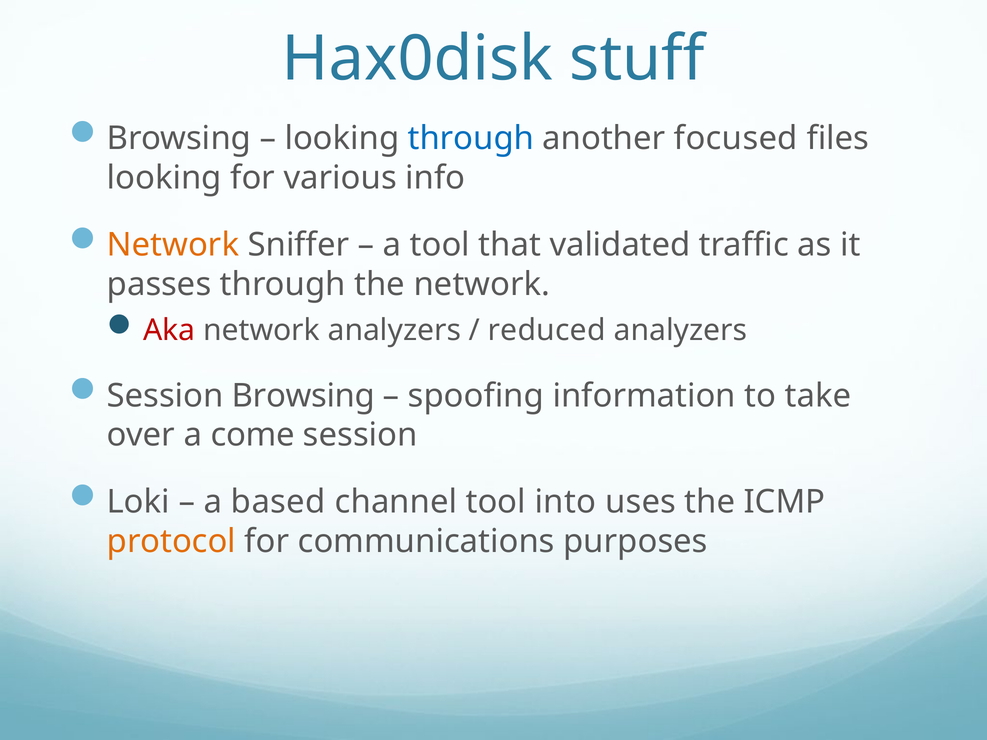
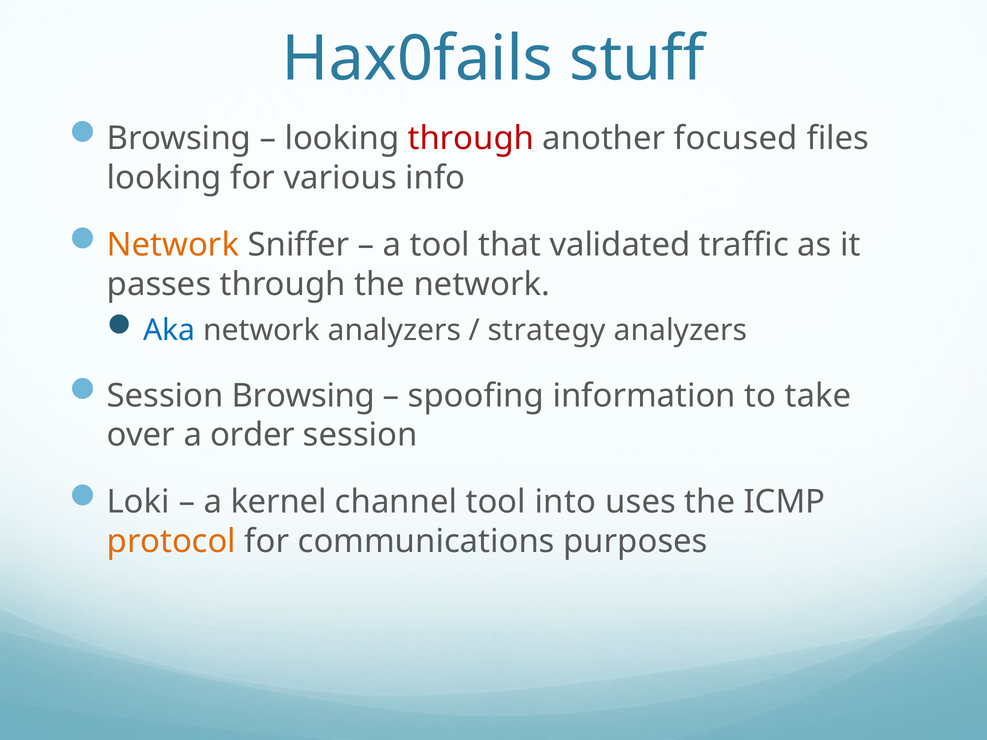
Hax0disk: Hax0disk -> Hax0fails
through at (471, 139) colour: blue -> red
Aka colour: red -> blue
reduced: reduced -> strategy
come: come -> order
based: based -> kernel
